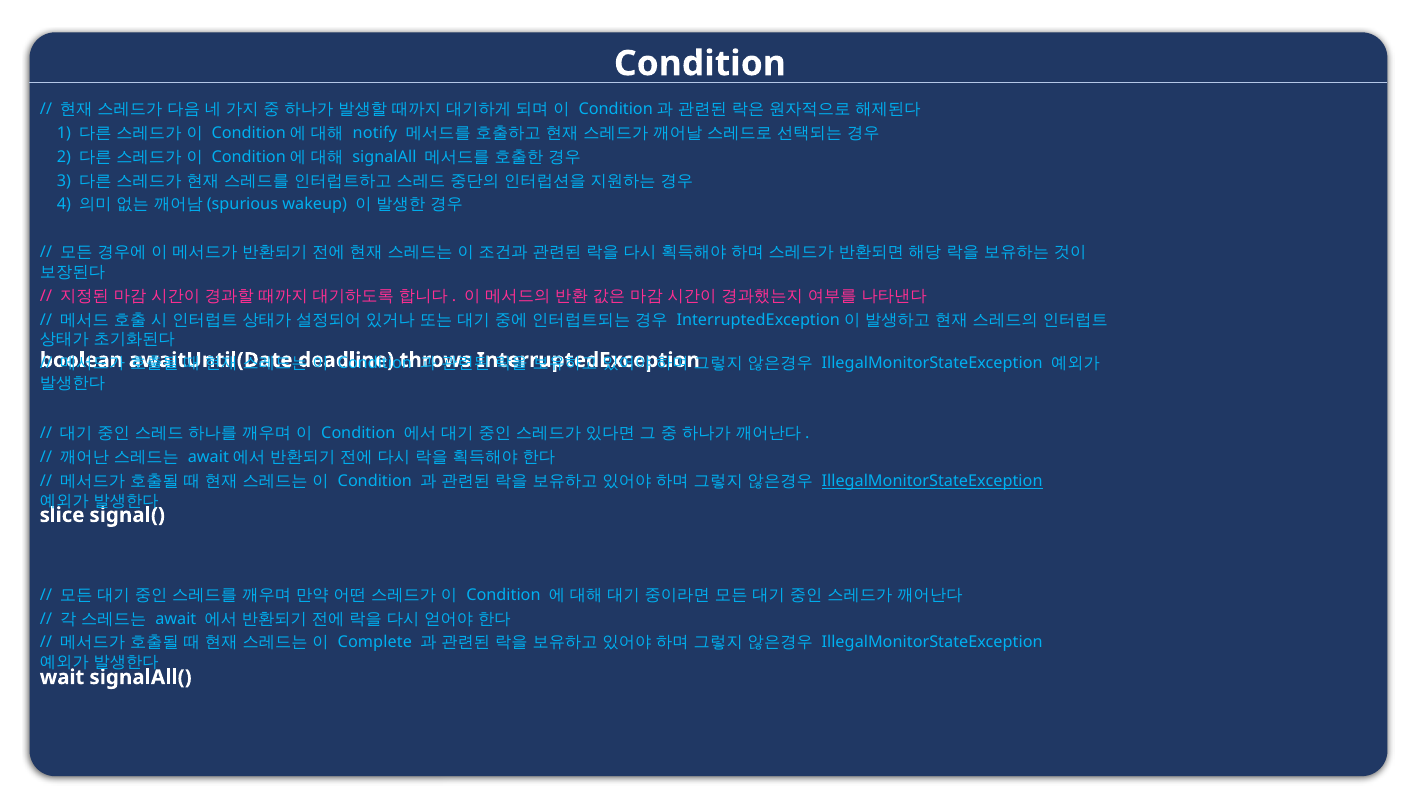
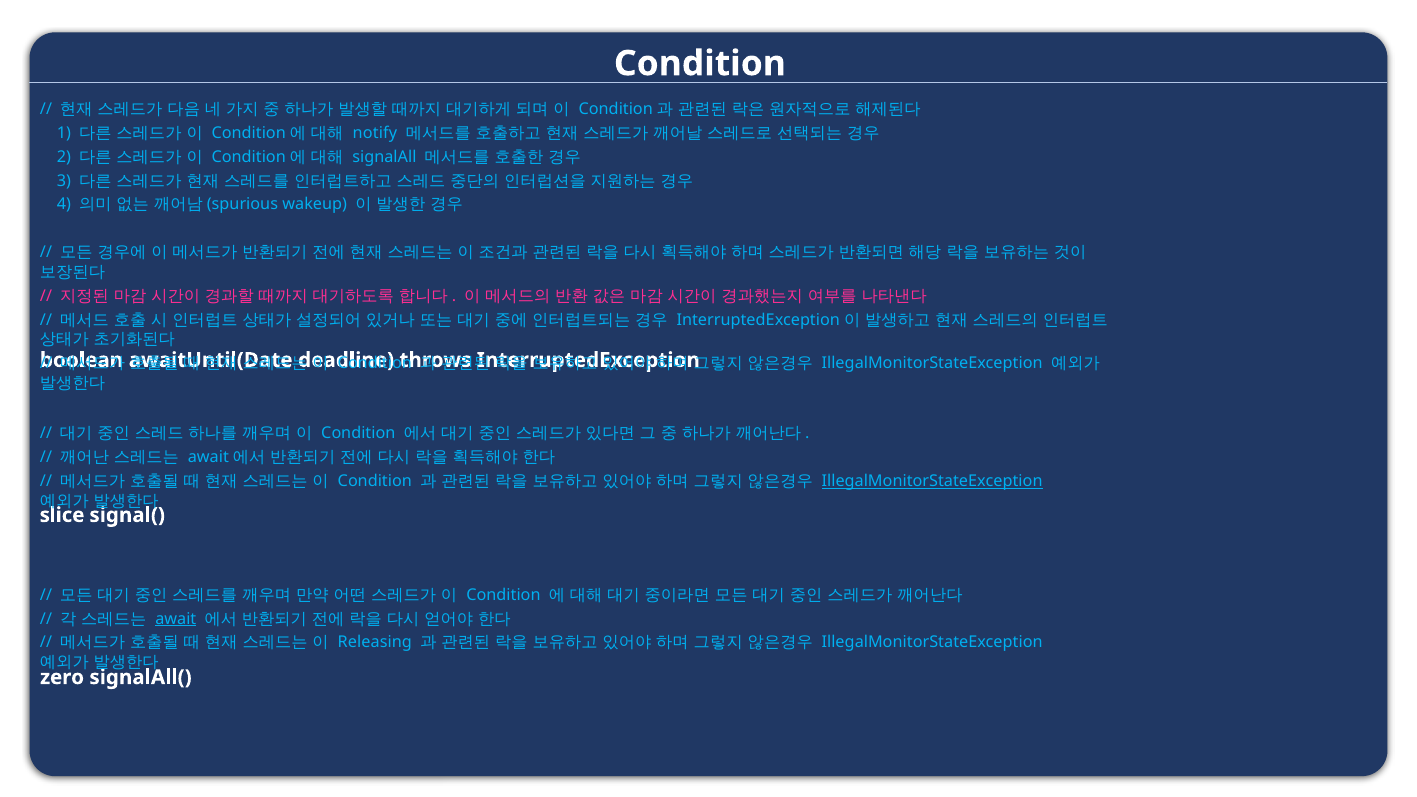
await underline: none -> present
Complete: Complete -> Releasing
wait: wait -> zero
